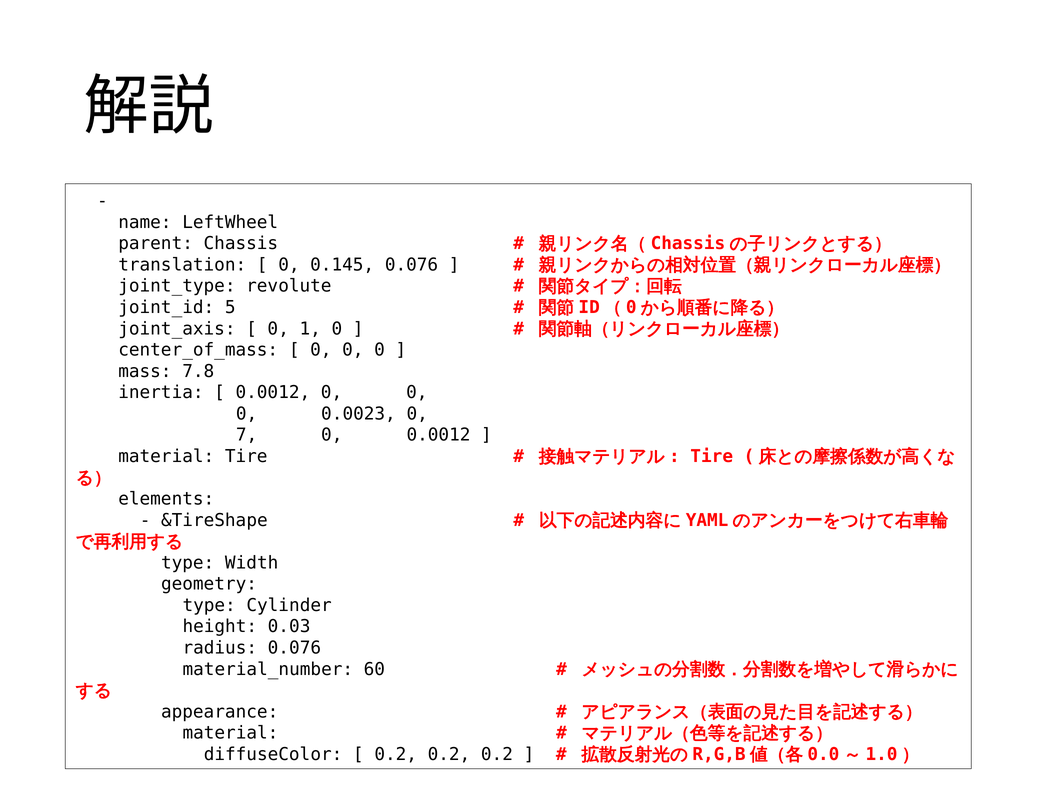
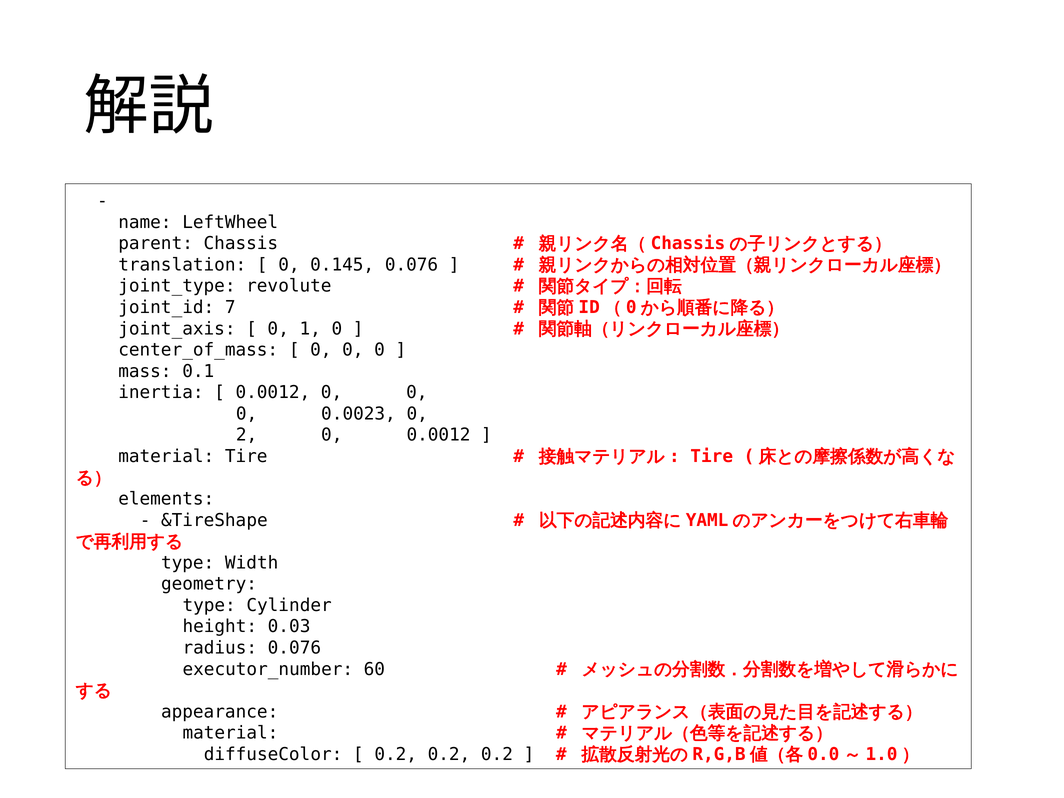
5: 5 -> 7
7.8: 7.8 -> 0.1
7: 7 -> 2
material_number: material_number -> executor_number
